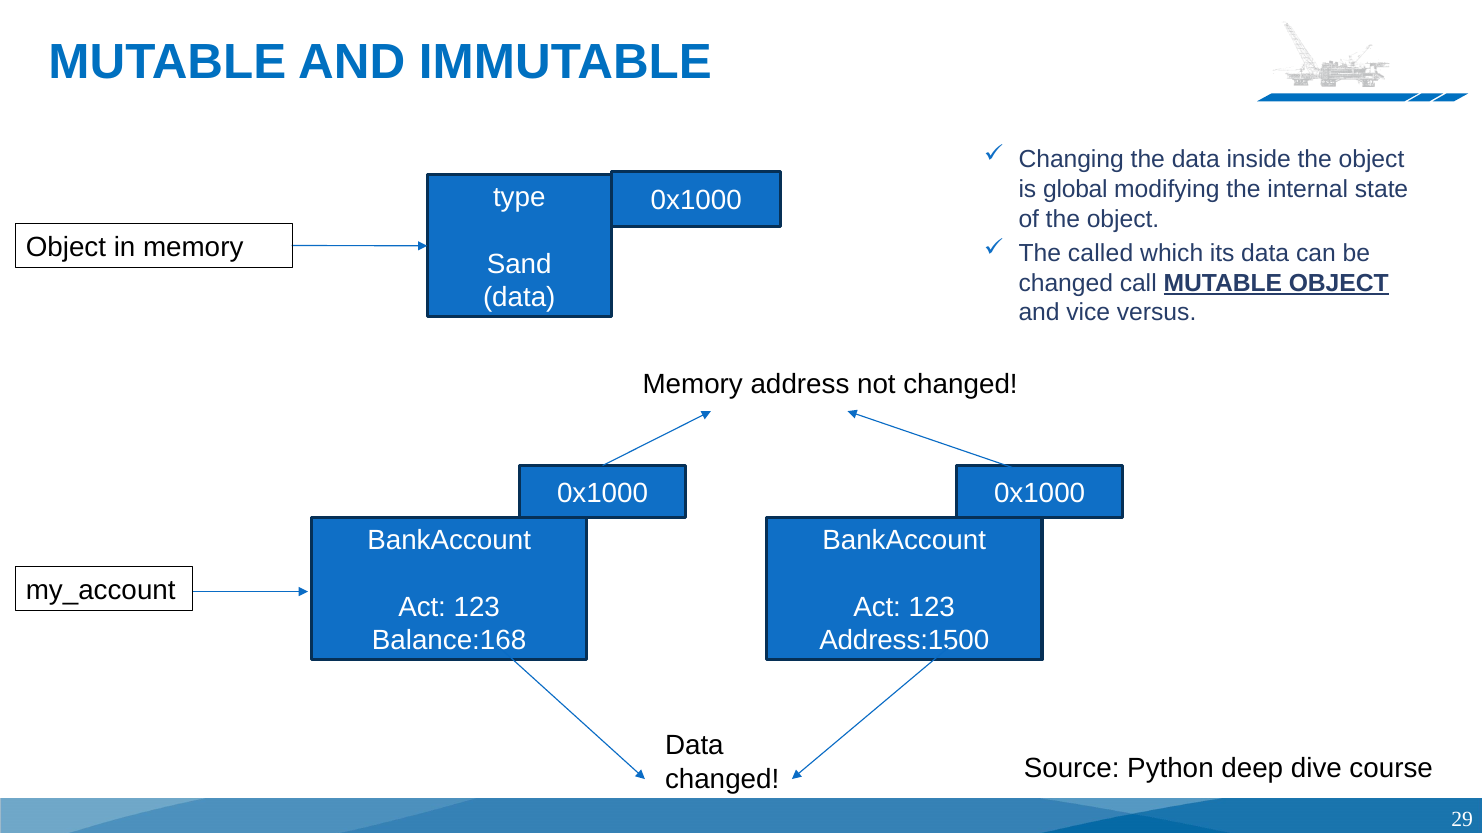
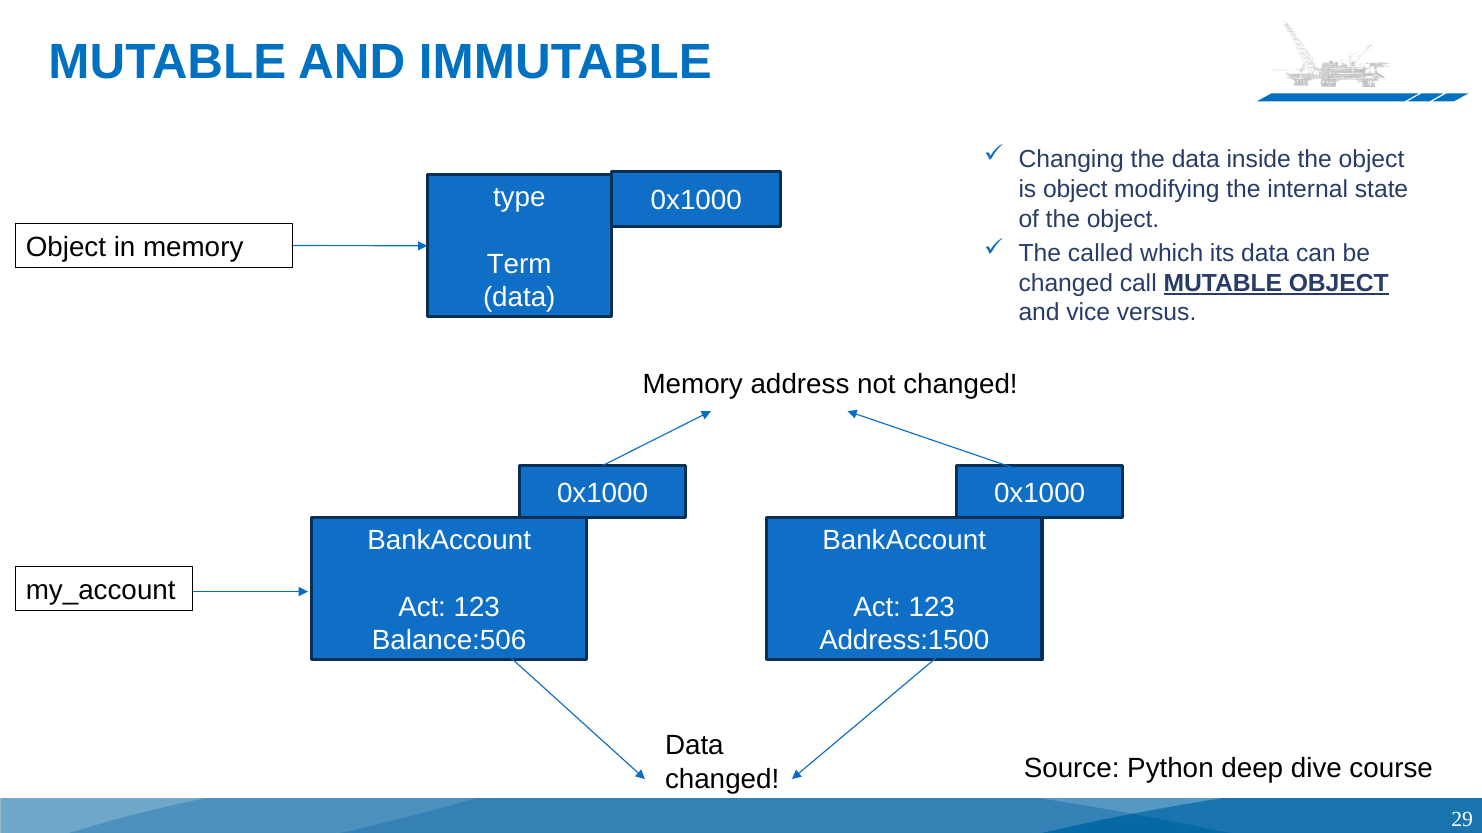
is global: global -> object
Sand: Sand -> Term
Balance:168: Balance:168 -> Balance:506
